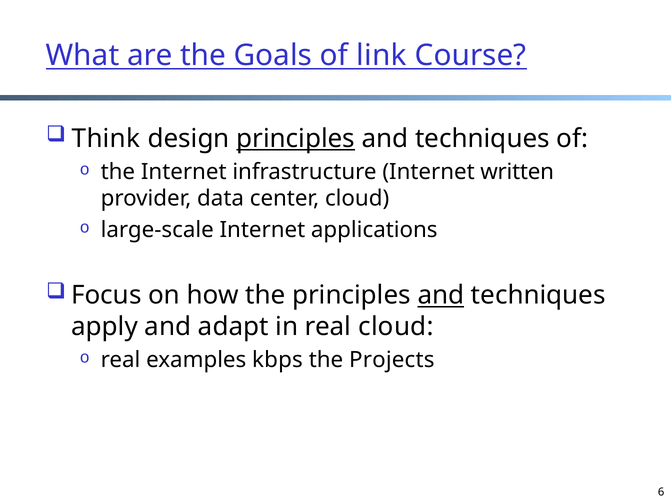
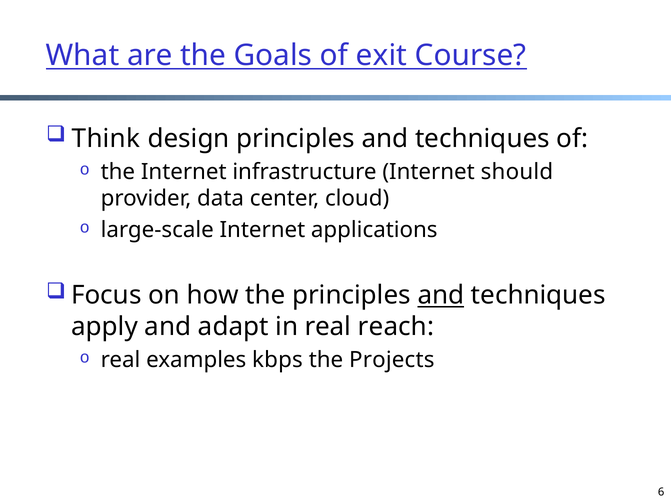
link: link -> exit
principles at (296, 139) underline: present -> none
written: written -> should
real cloud: cloud -> reach
